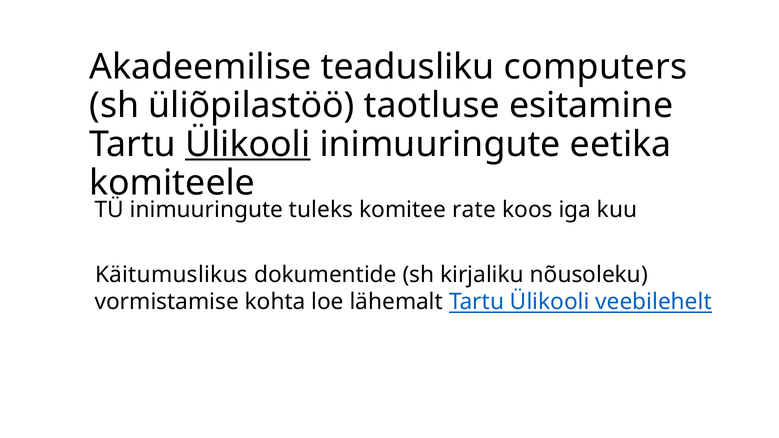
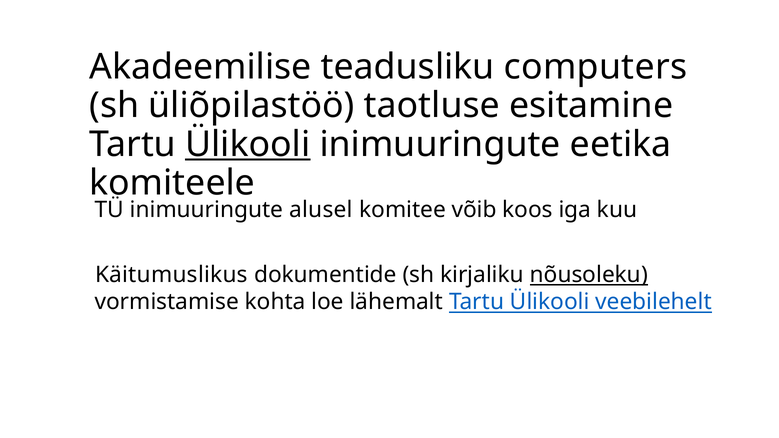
tuleks: tuleks -> alusel
rate: rate -> võib
nõusoleku underline: none -> present
